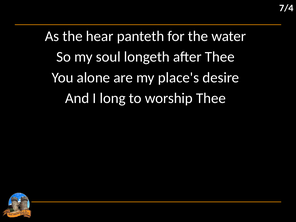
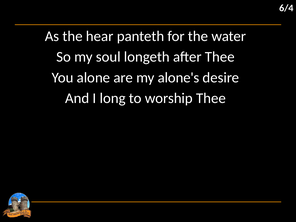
7/4: 7/4 -> 6/4
place's: place's -> alone's
